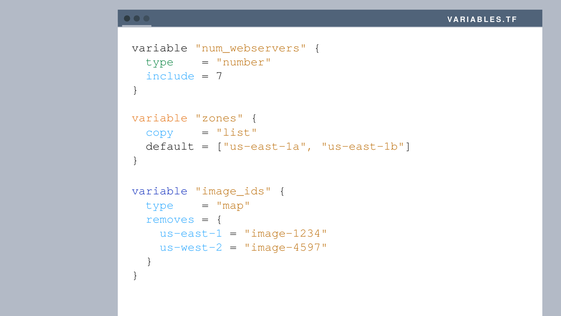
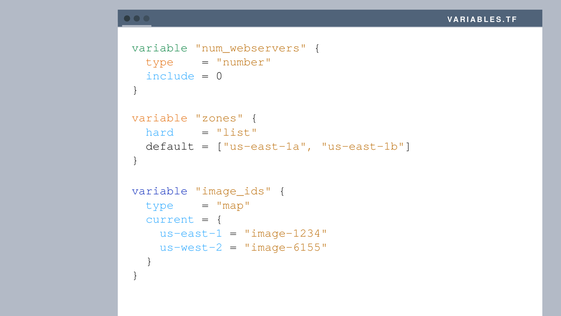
variable at (160, 47) colour: black -> green
type at (160, 62) colour: green -> orange
7: 7 -> 0
copy: copy -> hard
removes: removes -> current
image-4597: image-4597 -> image-6155
